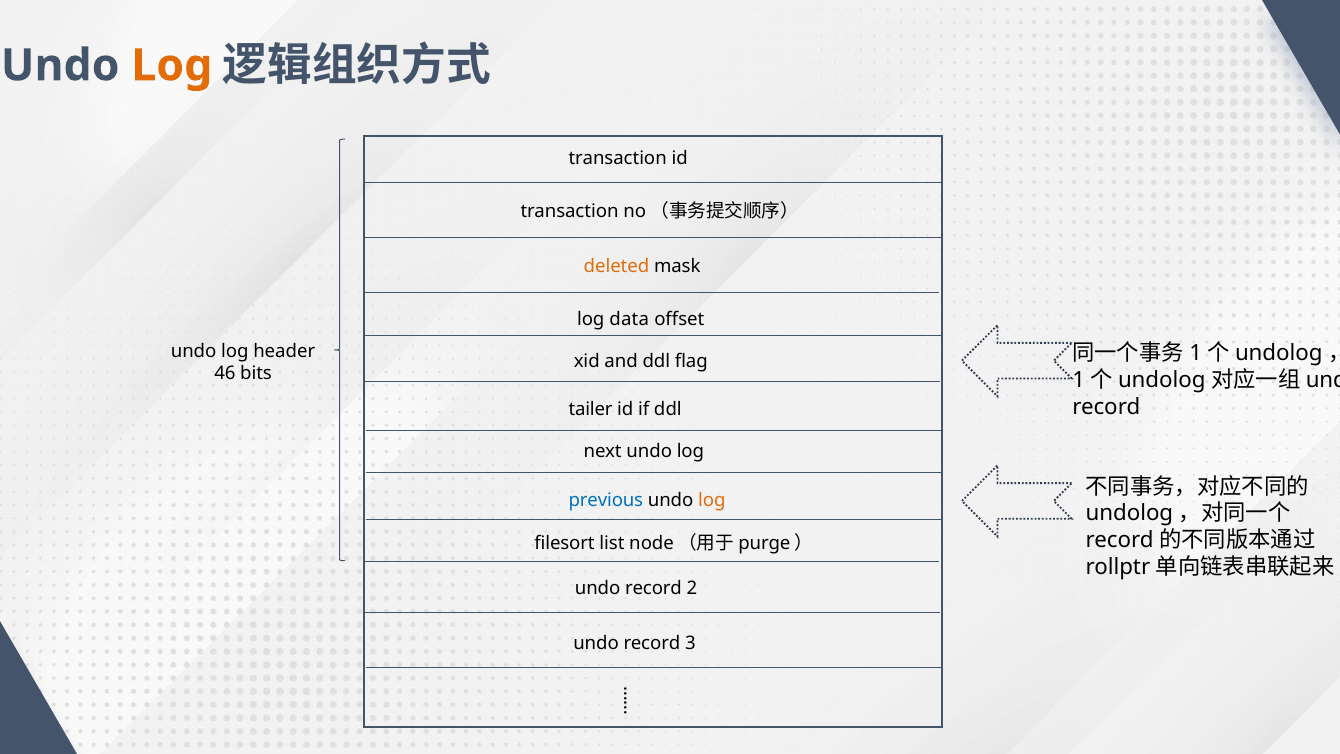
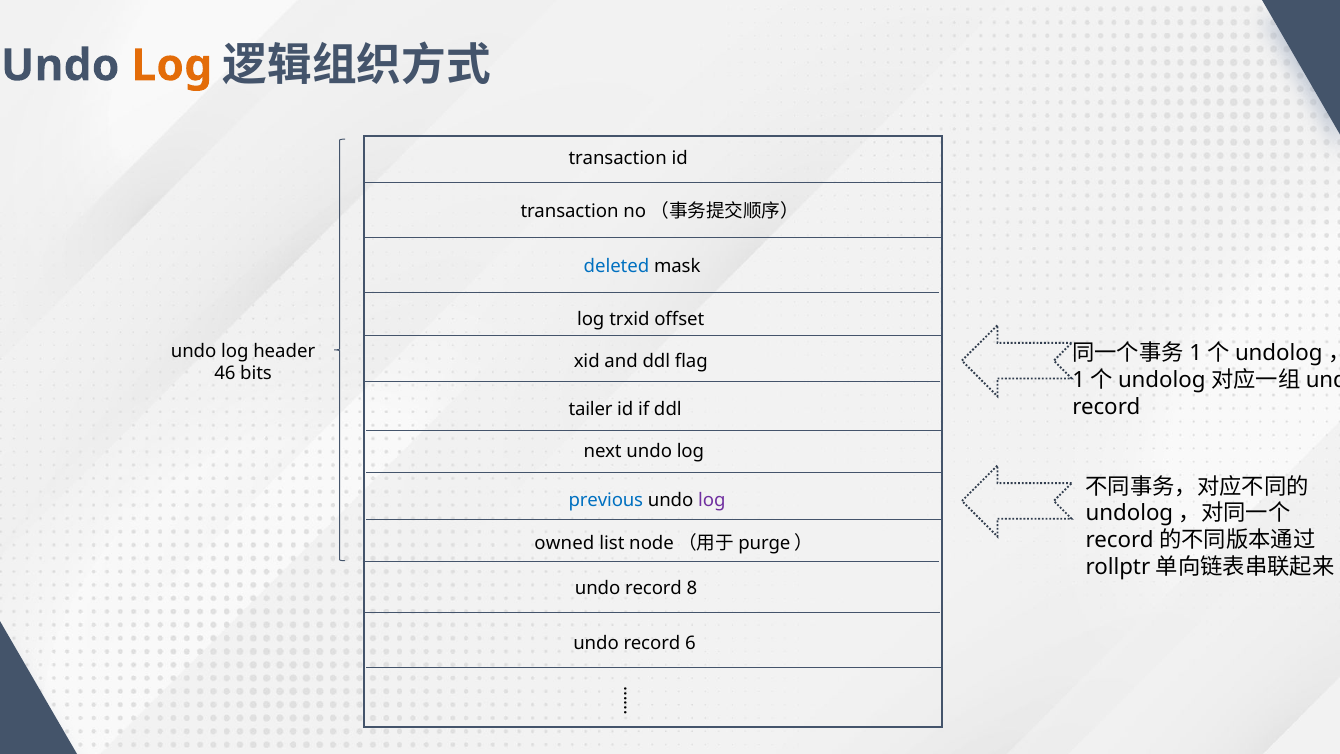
deleted colour: orange -> blue
data: data -> trxid
log at (712, 500) colour: orange -> purple
filesort: filesort -> owned
2: 2 -> 8
3: 3 -> 6
